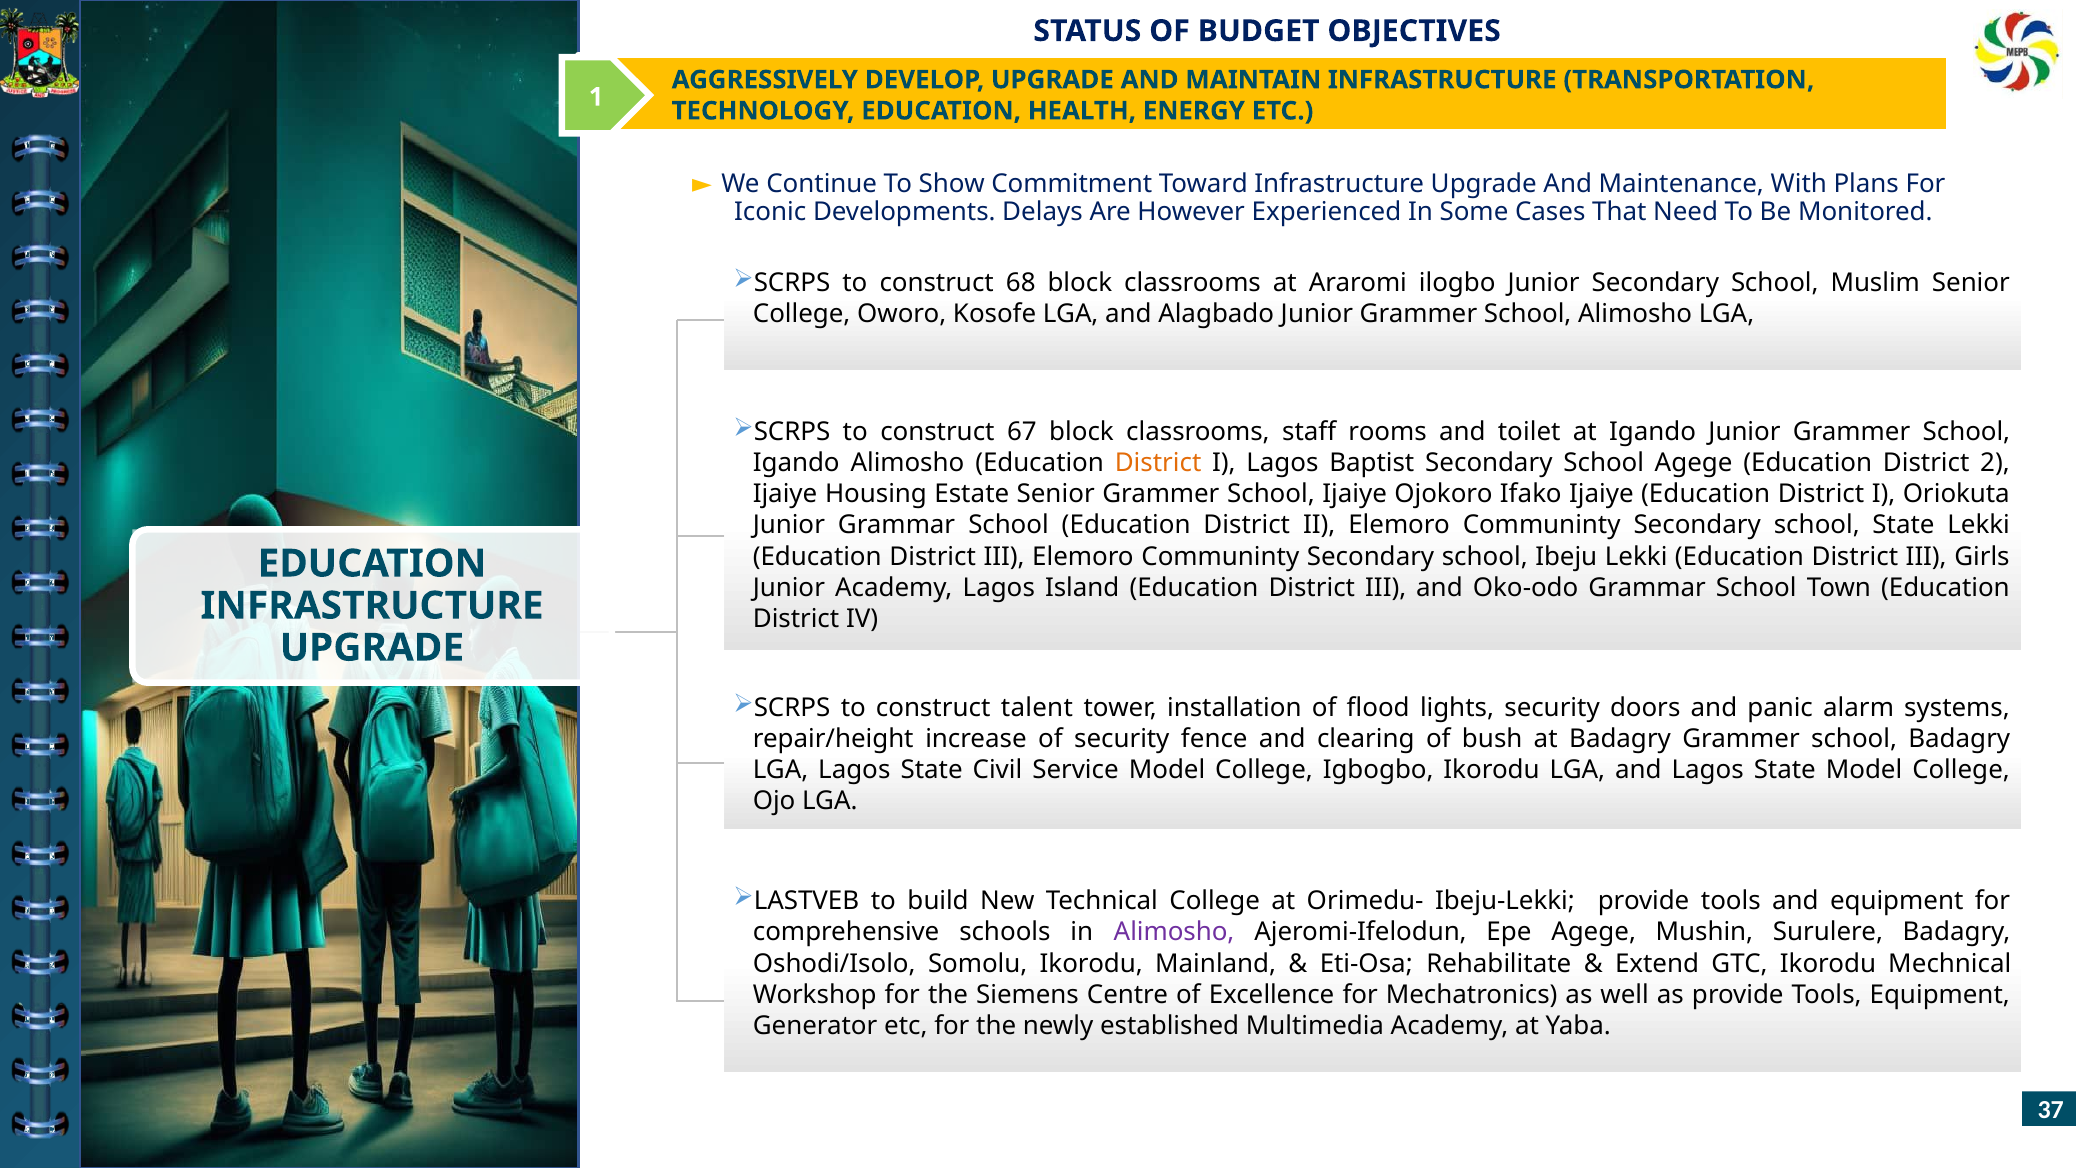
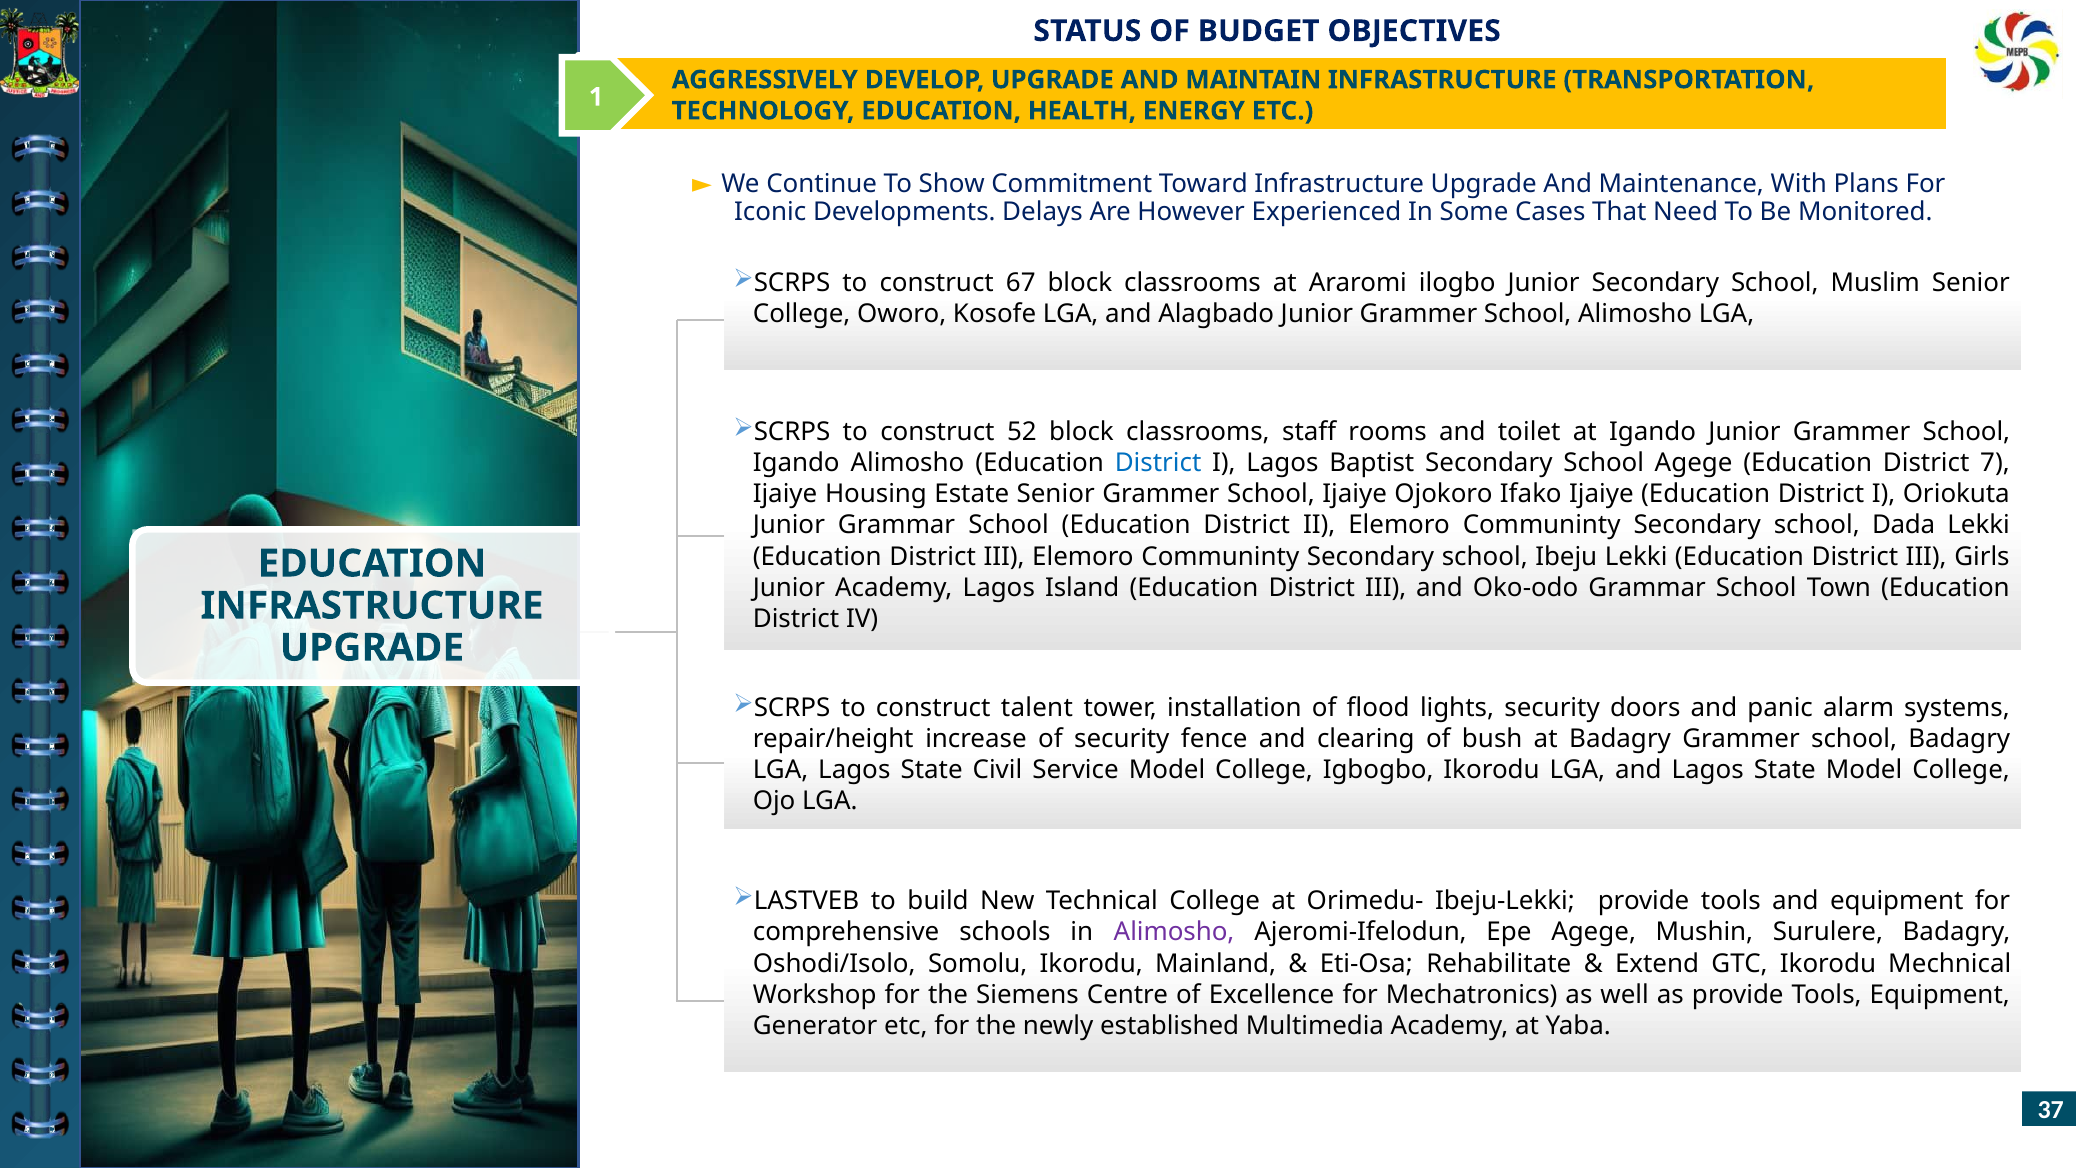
68: 68 -> 67
67: 67 -> 52
District at (1158, 463) colour: orange -> blue
2: 2 -> 7
school State: State -> Dada
